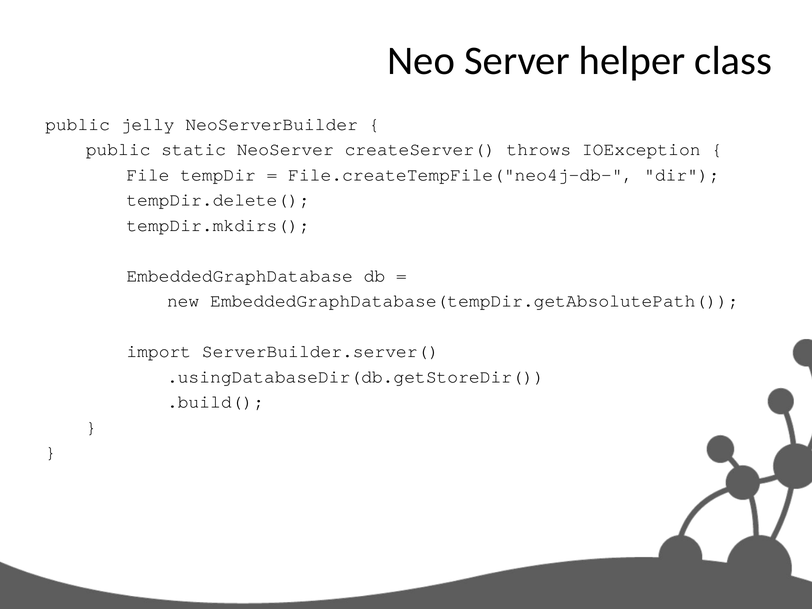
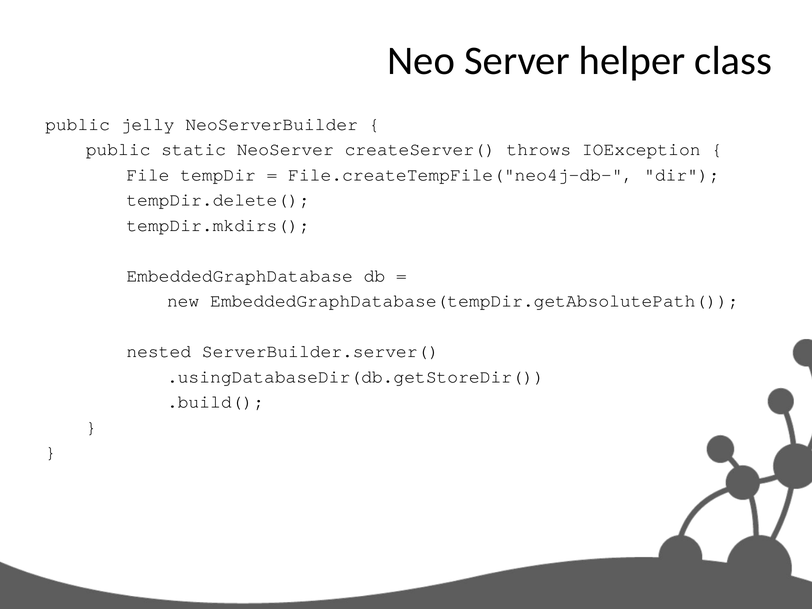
import: import -> nested
